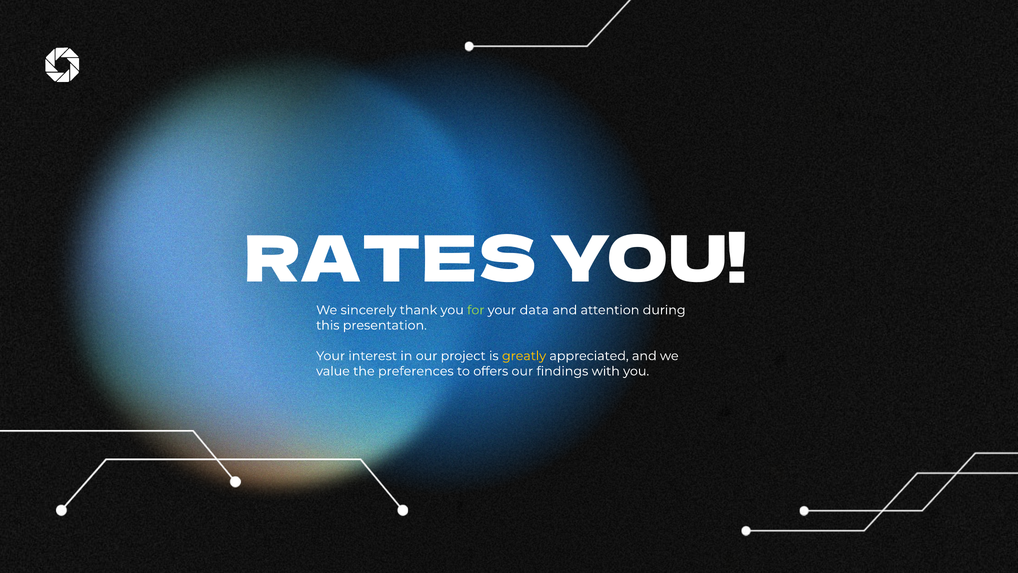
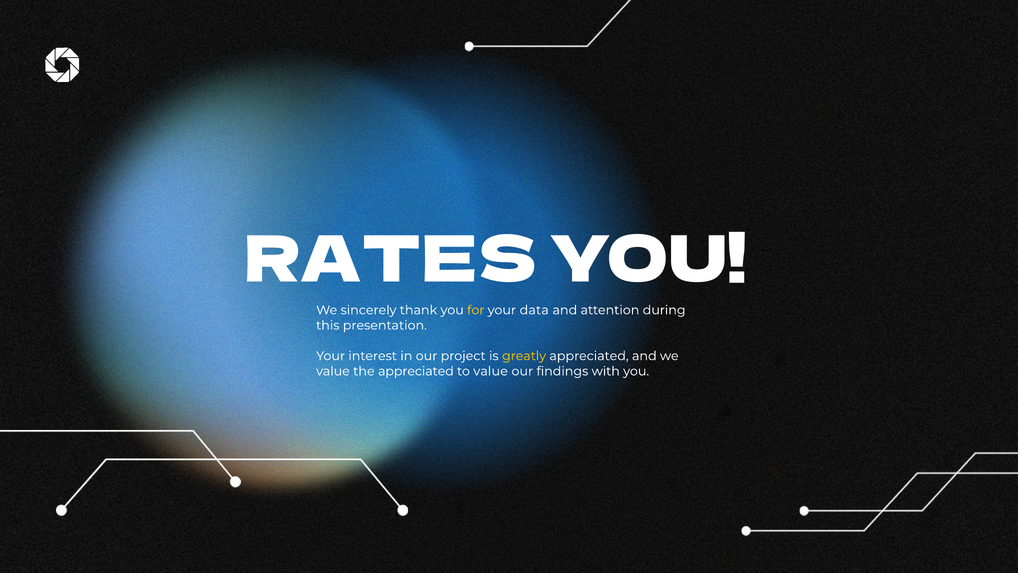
for colour: light green -> yellow
the preferences: preferences -> appreciated
to offers: offers -> value
